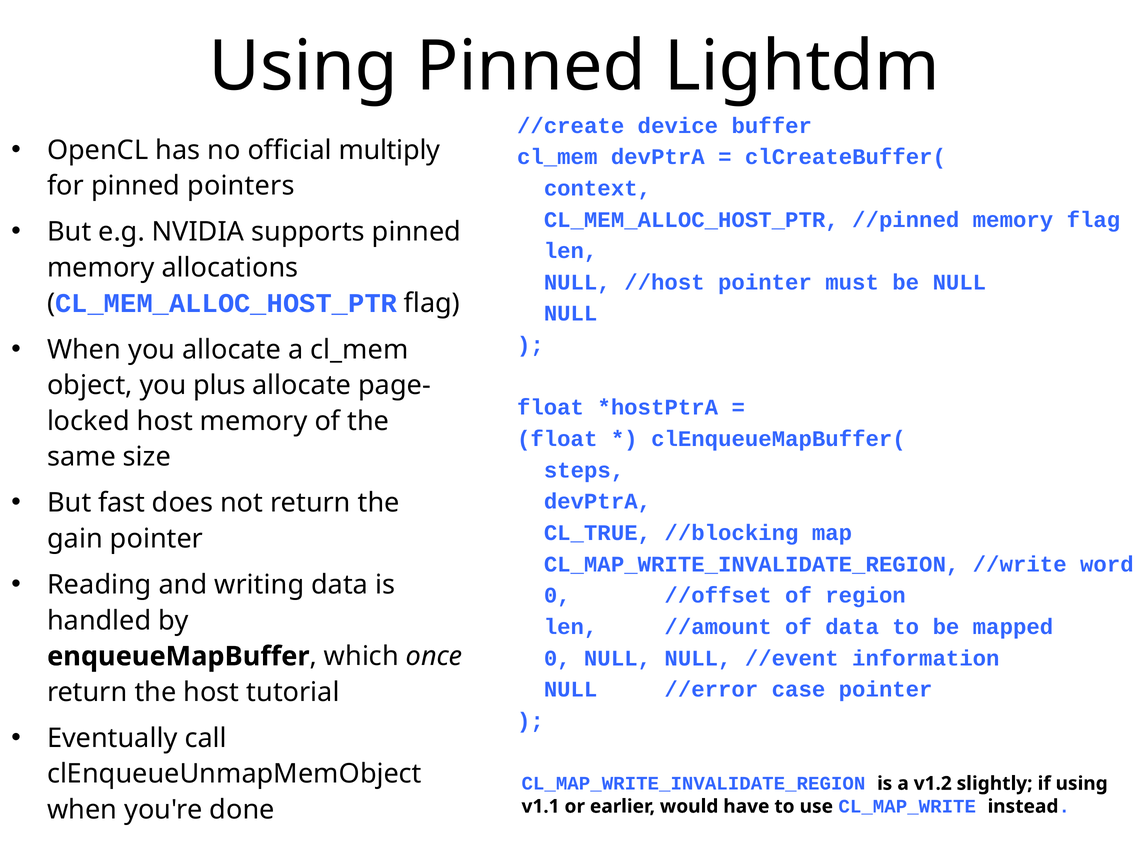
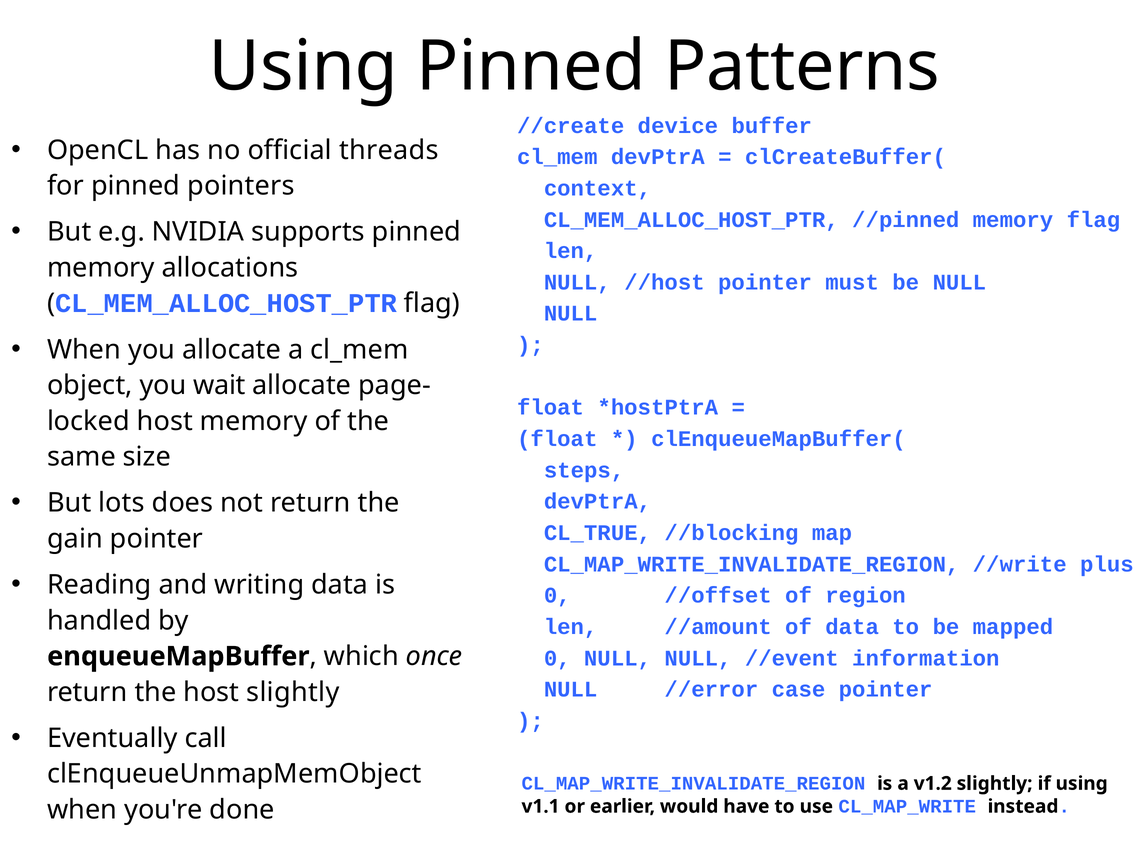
Lightdm: Lightdm -> Patterns
multiply: multiply -> threads
plus: plus -> wait
fast: fast -> lots
word: word -> plus
host tutorial: tutorial -> slightly
